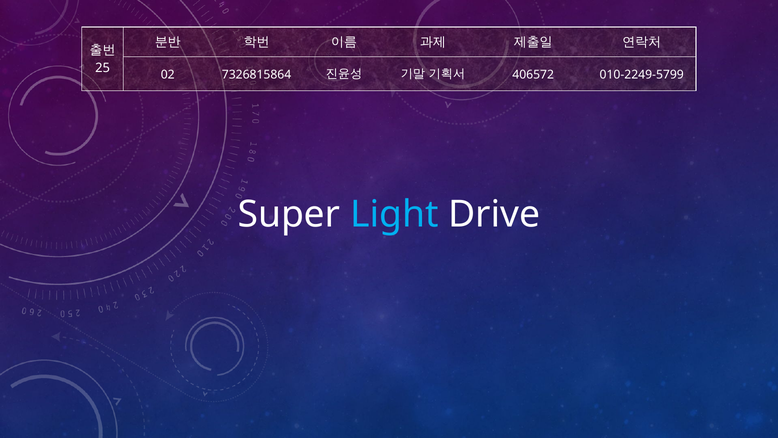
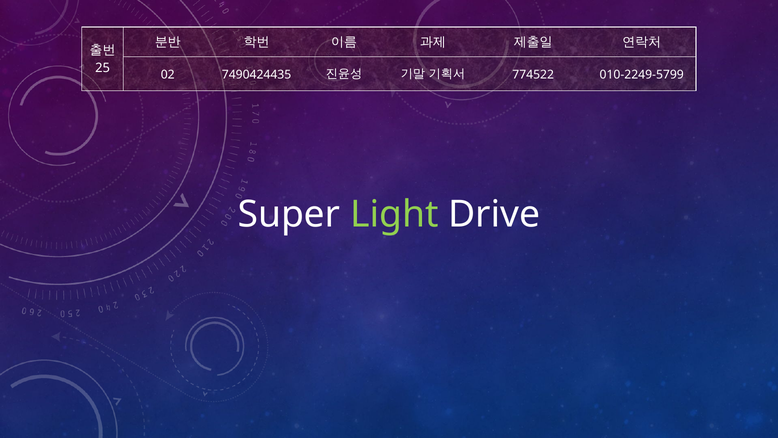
7326815864: 7326815864 -> 7490424435
406572: 406572 -> 774522
Light colour: light blue -> light green
